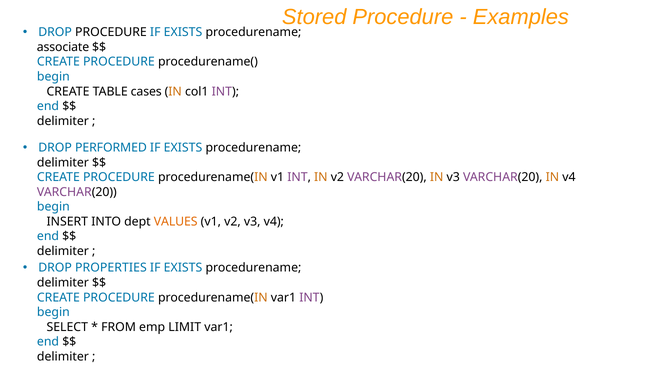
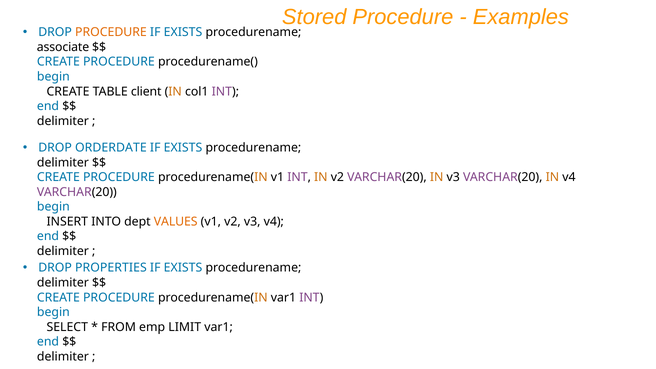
PROCEDURE at (111, 32) colour: black -> orange
cases: cases -> client
PERFORMED: PERFORMED -> ORDERDATE
